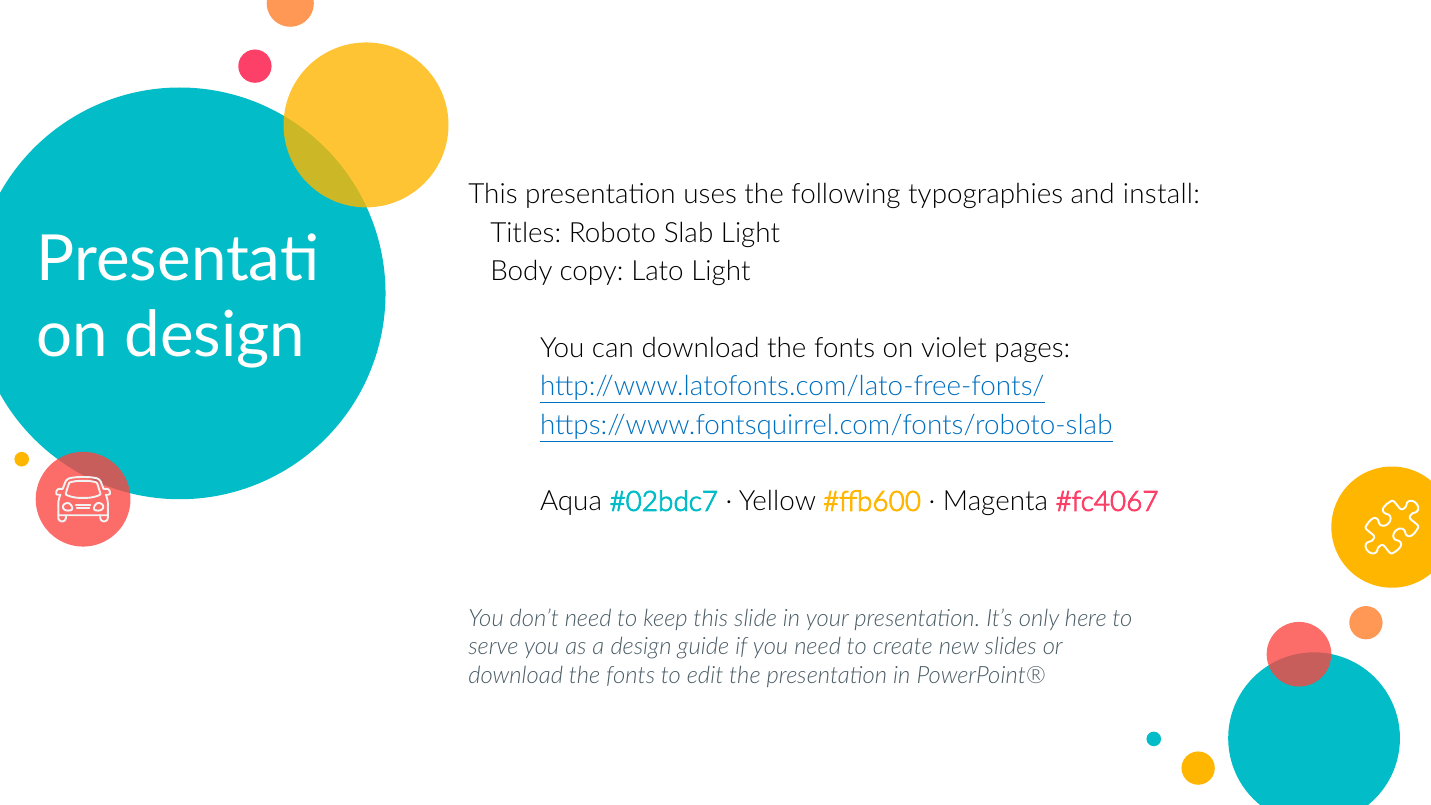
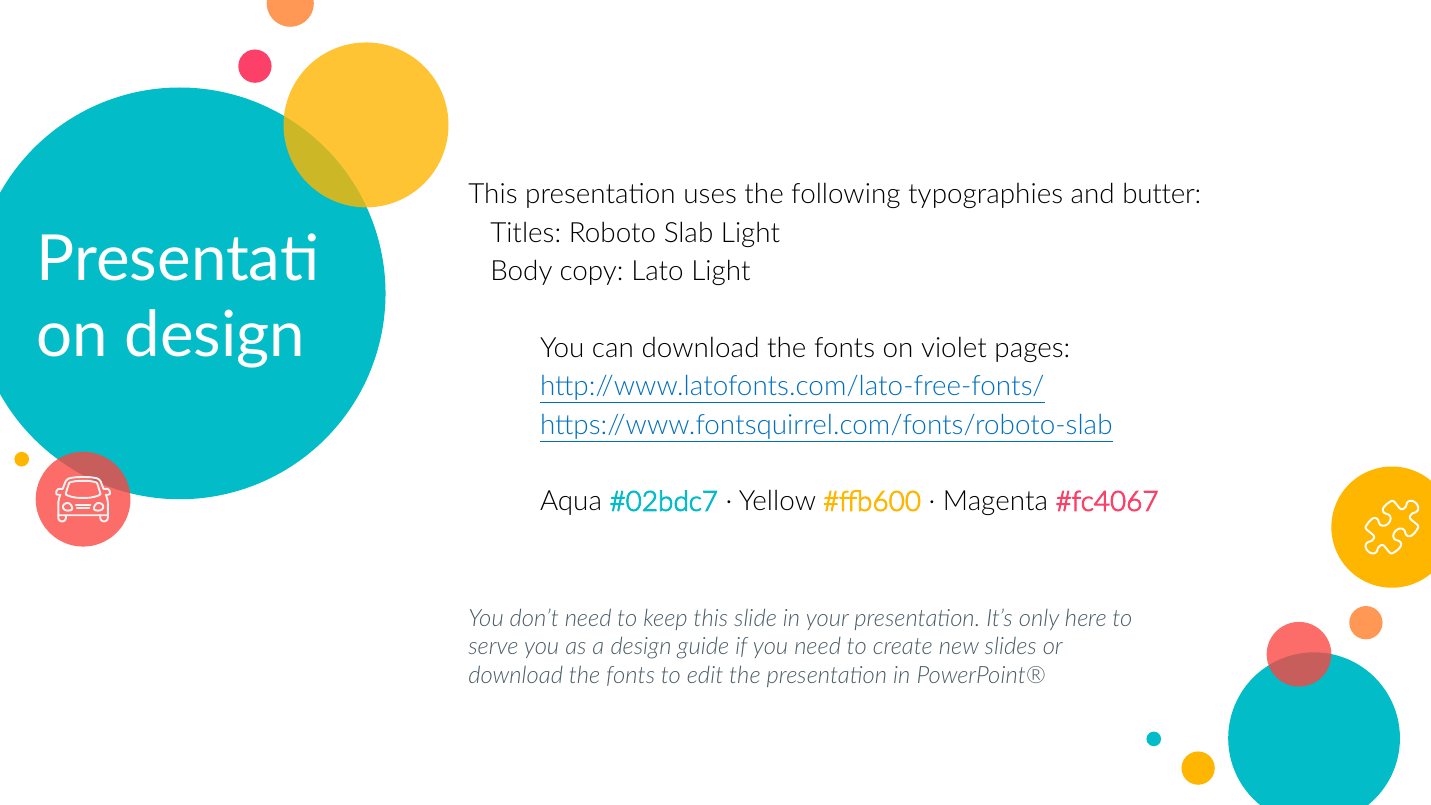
install: install -> butter
